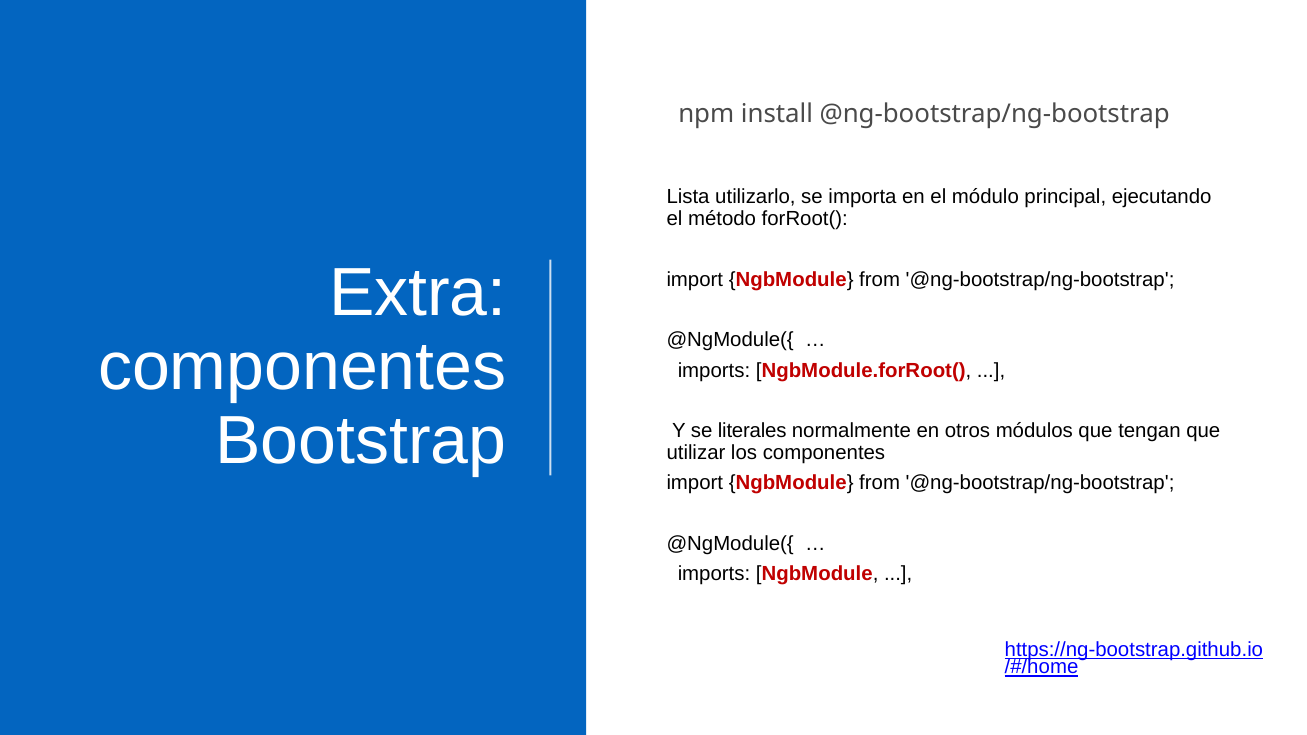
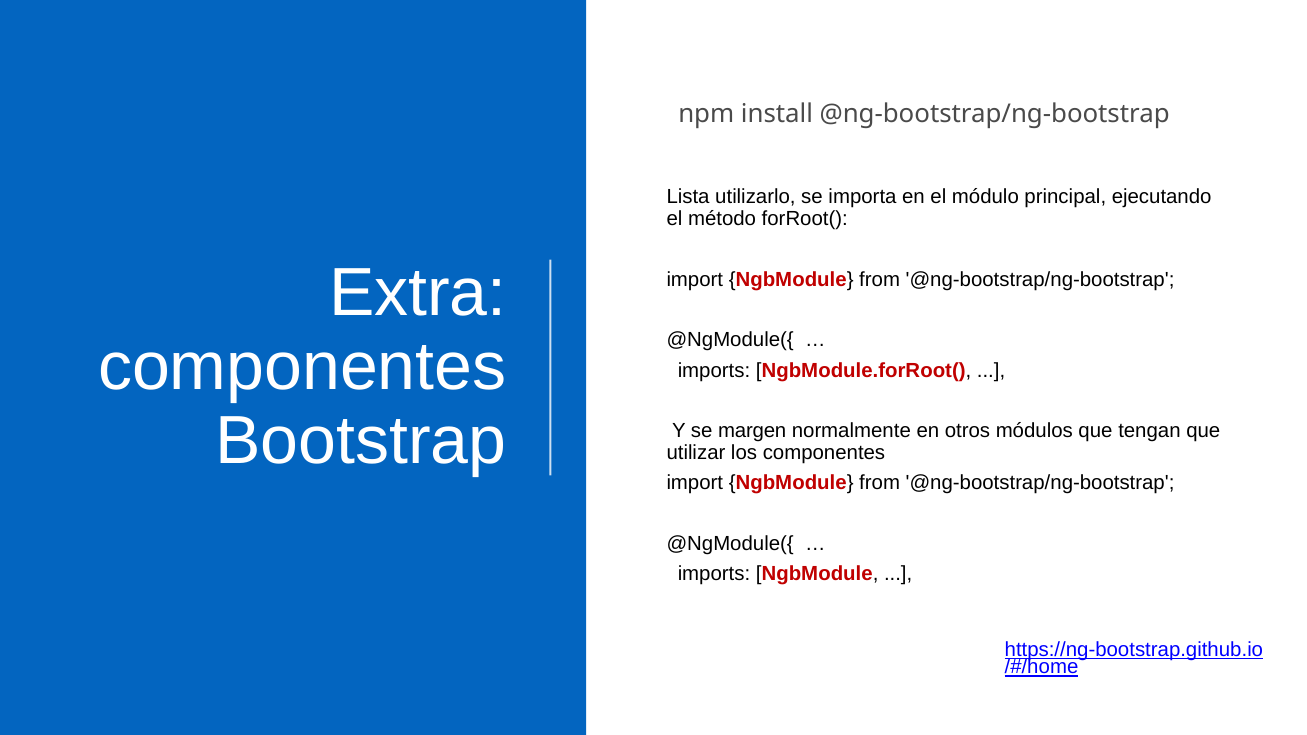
literales: literales -> margen
